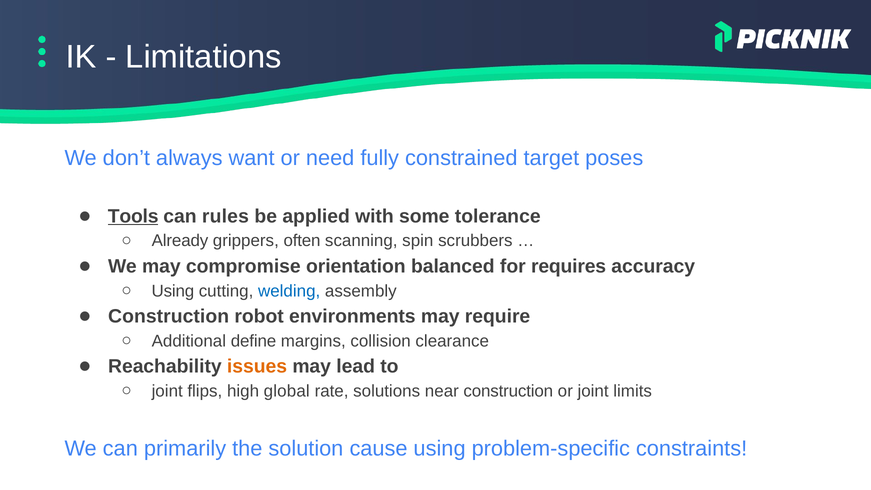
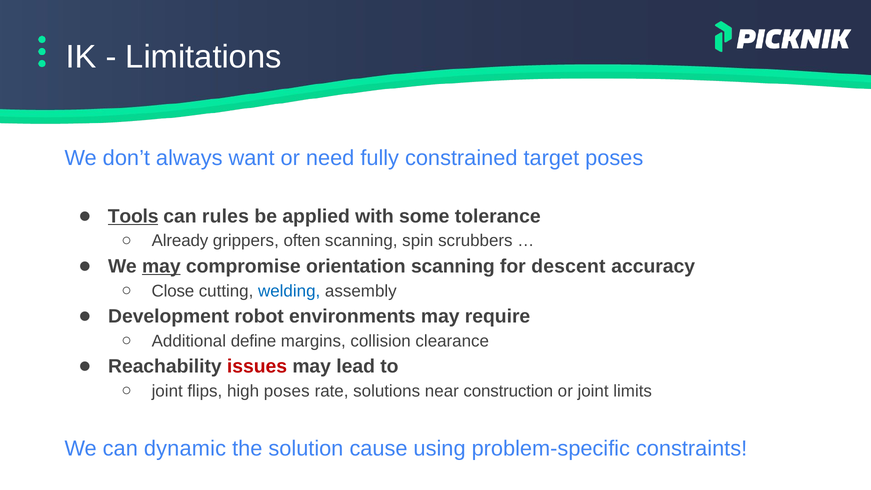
may at (161, 266) underline: none -> present
orientation balanced: balanced -> scanning
requires: requires -> descent
Using at (173, 291): Using -> Close
Construction at (169, 316): Construction -> Development
issues colour: orange -> red
high global: global -> poses
primarily: primarily -> dynamic
